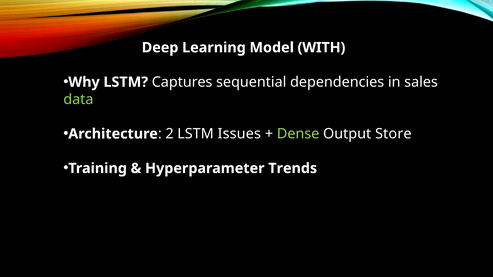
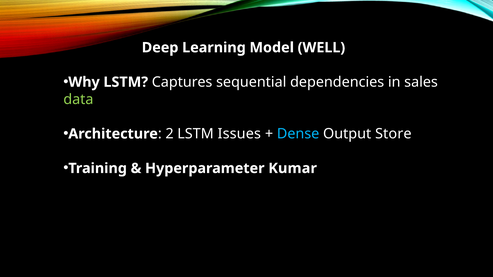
WITH: WITH -> WELL
Dense colour: light green -> light blue
Trends: Trends -> Kumar
